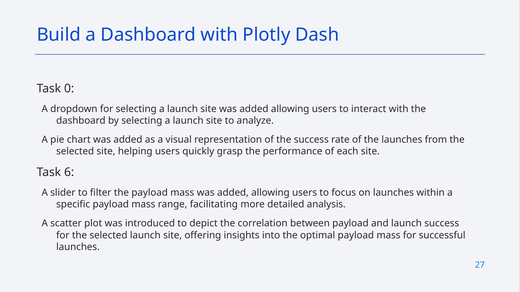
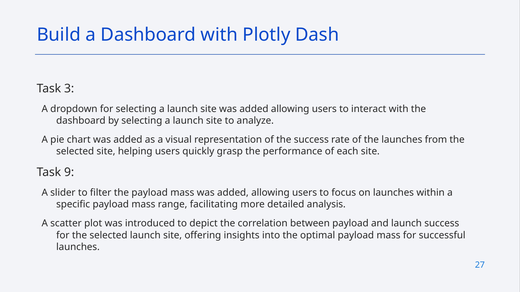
0: 0 -> 3
6: 6 -> 9
